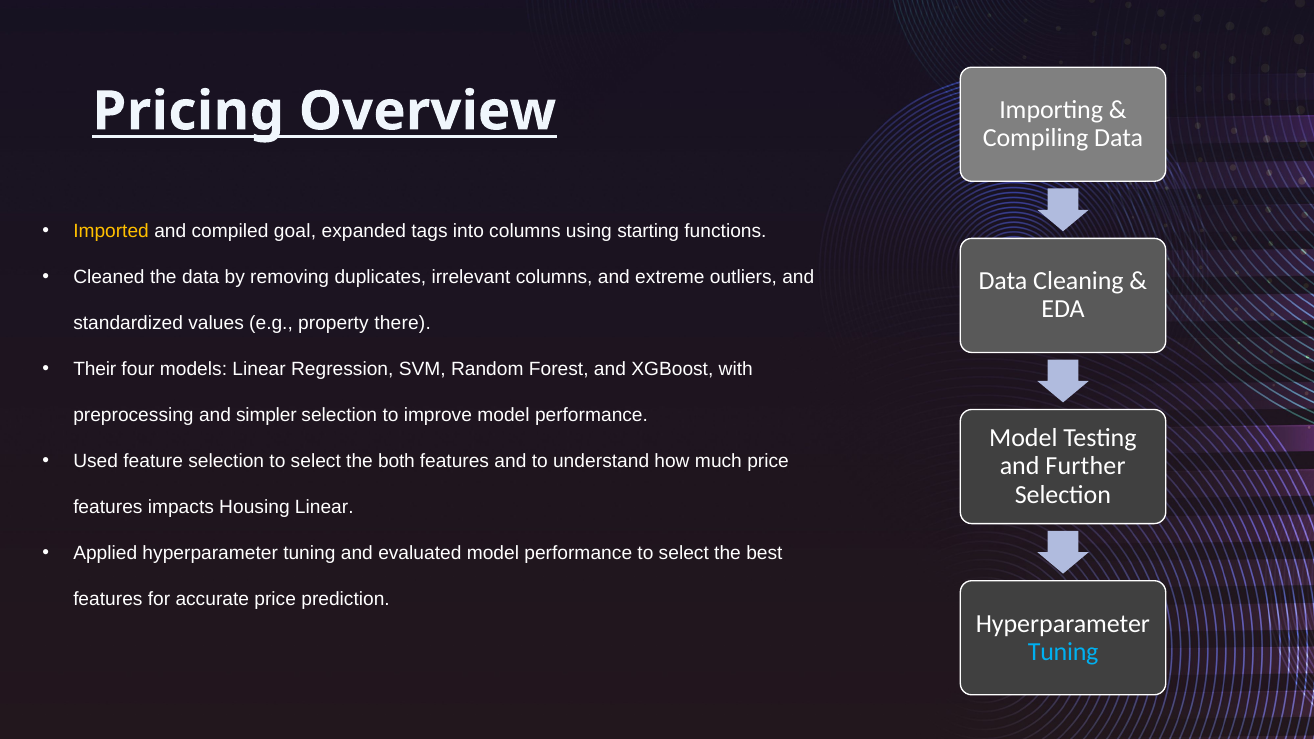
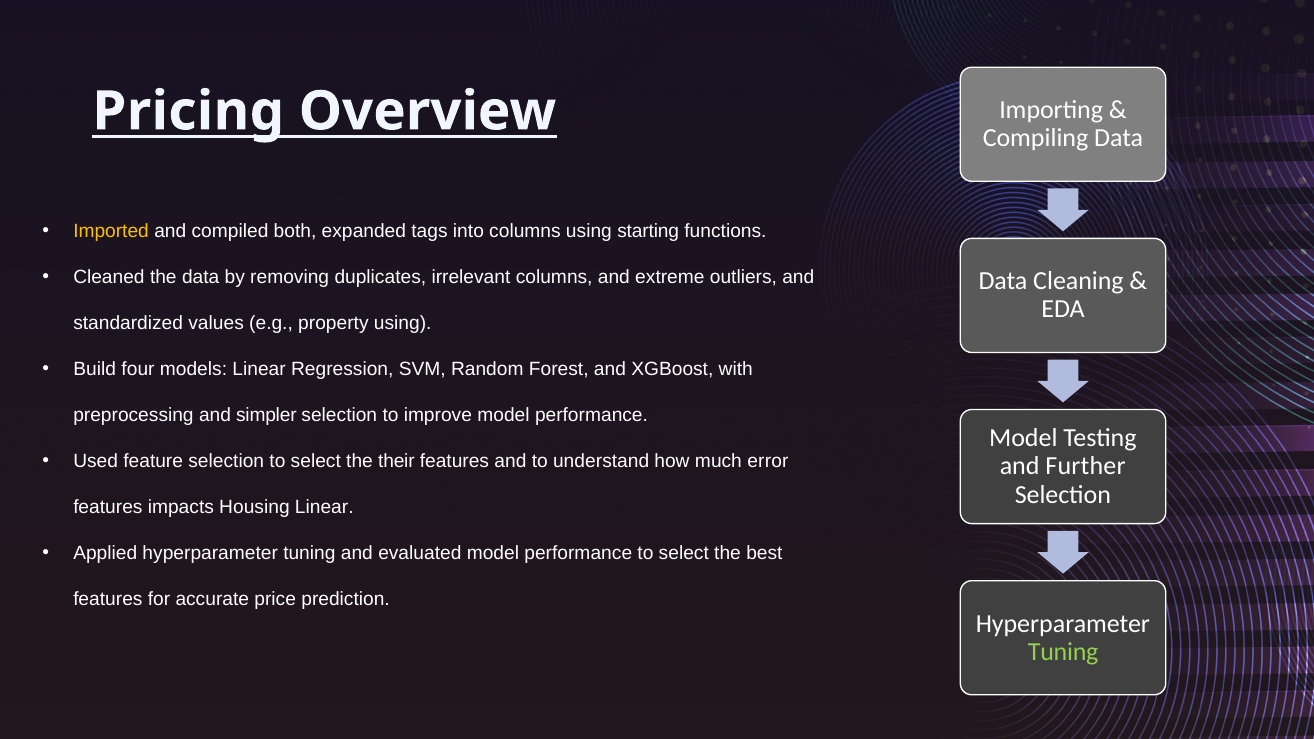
goal: goal -> both
property there: there -> using
Their: Their -> Build
both: both -> their
much price: price -> error
Tuning at (1063, 652) colour: light blue -> light green
